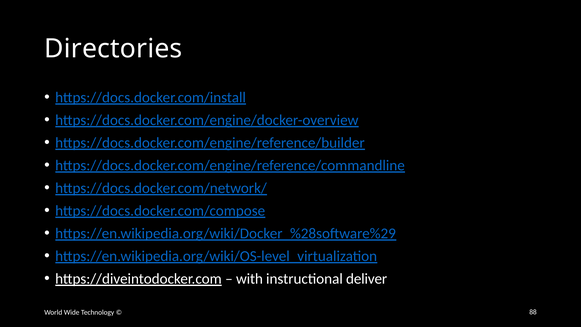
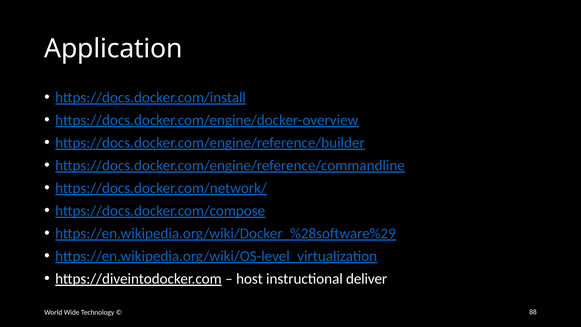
Directories: Directories -> Application
with: with -> host
